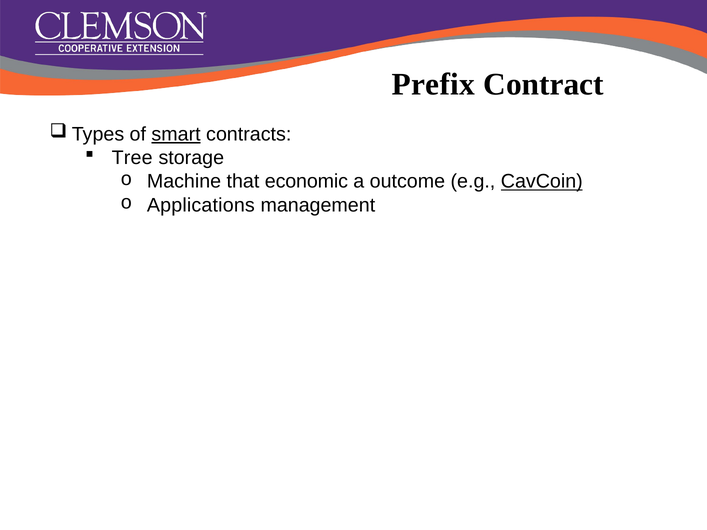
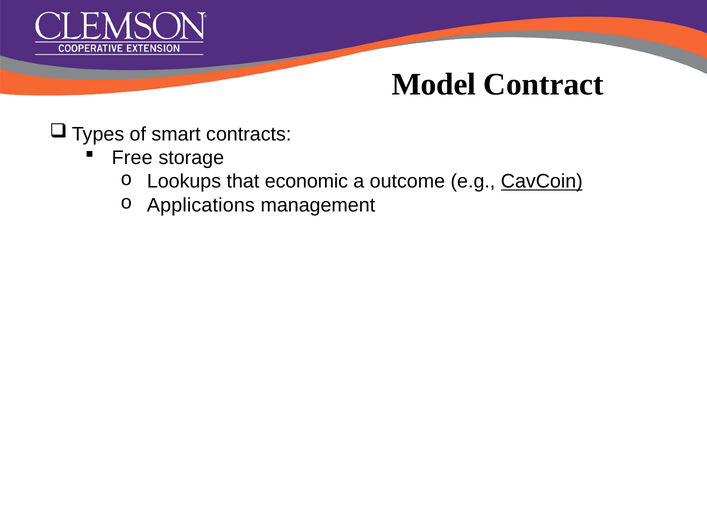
Prefix: Prefix -> Model
smart underline: present -> none
Tree: Tree -> Free
Machine: Machine -> Lookups
